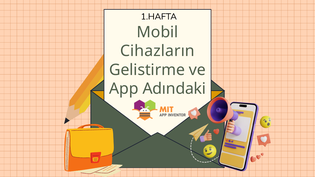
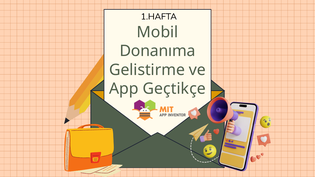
Cihazların: Cihazların -> Donanıma
Adındaki: Adındaki -> Geçtikçe
